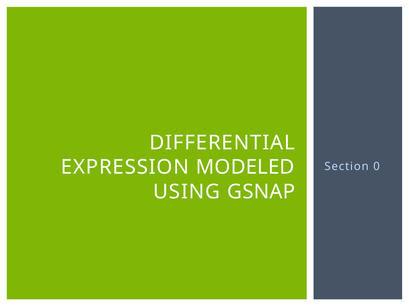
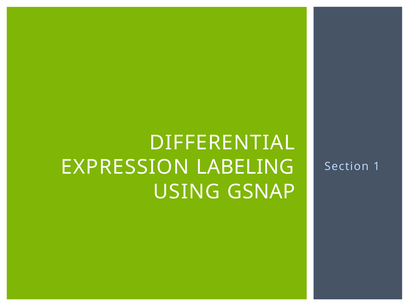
MODELED: MODELED -> LABELING
0: 0 -> 1
